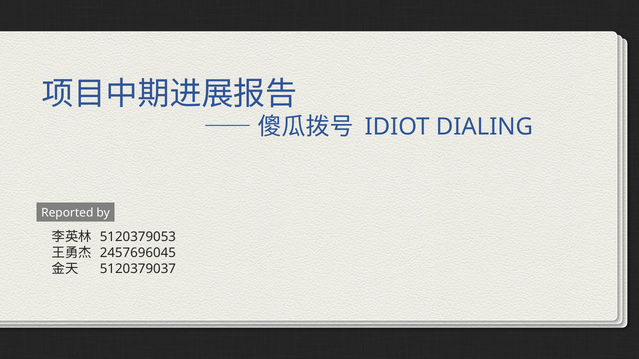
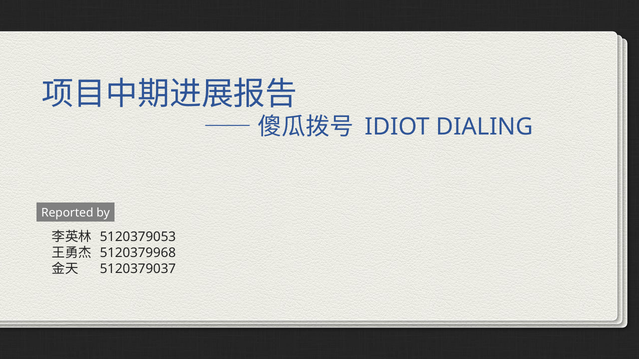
2457696045: 2457696045 -> 5120379968
